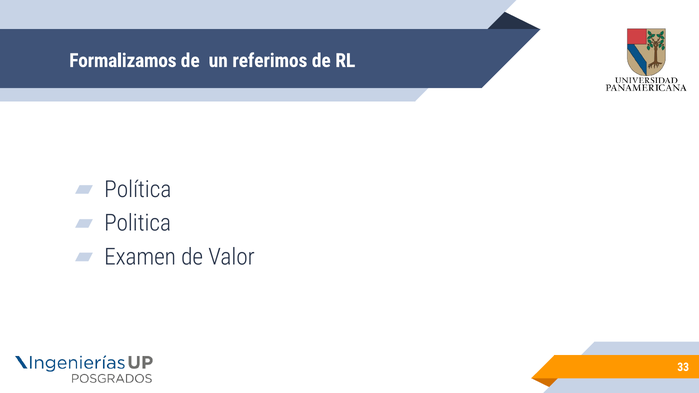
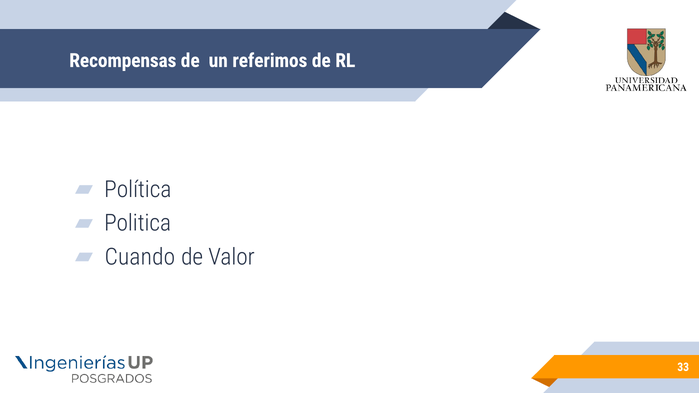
Formalizamos: Formalizamos -> Recompensas
Examen: Examen -> Cuando
